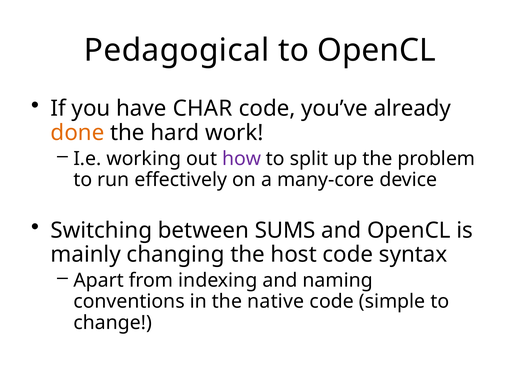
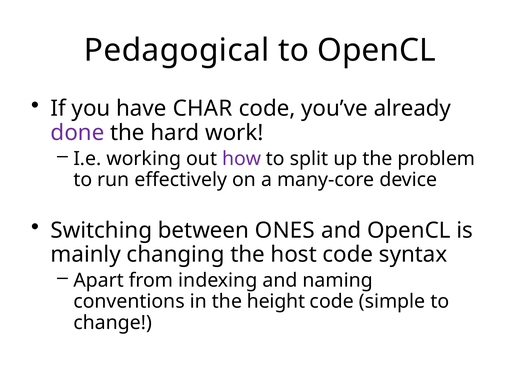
done colour: orange -> purple
SUMS: SUMS -> ONES
native: native -> height
